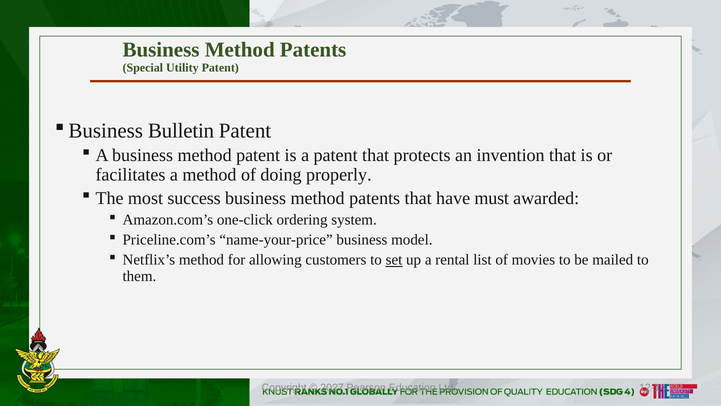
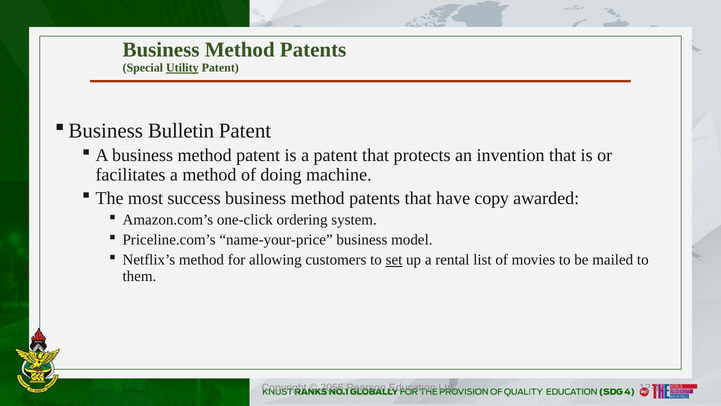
Utility underline: none -> present
properly: properly -> machine
must: must -> copy
2027: 2027 -> 2056
